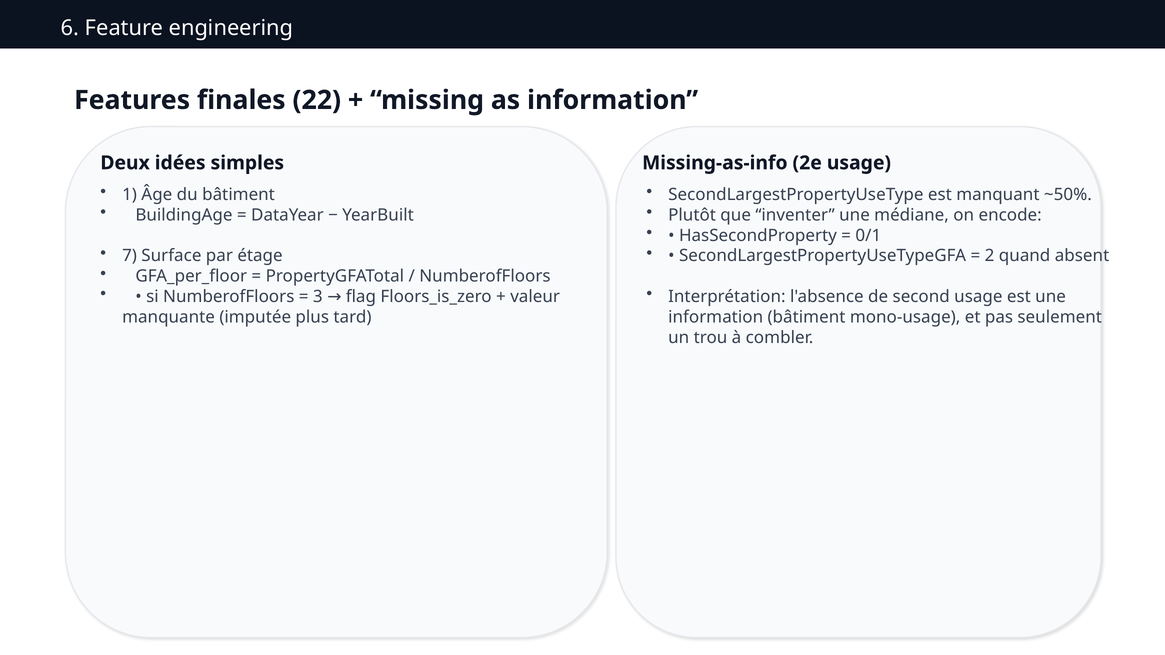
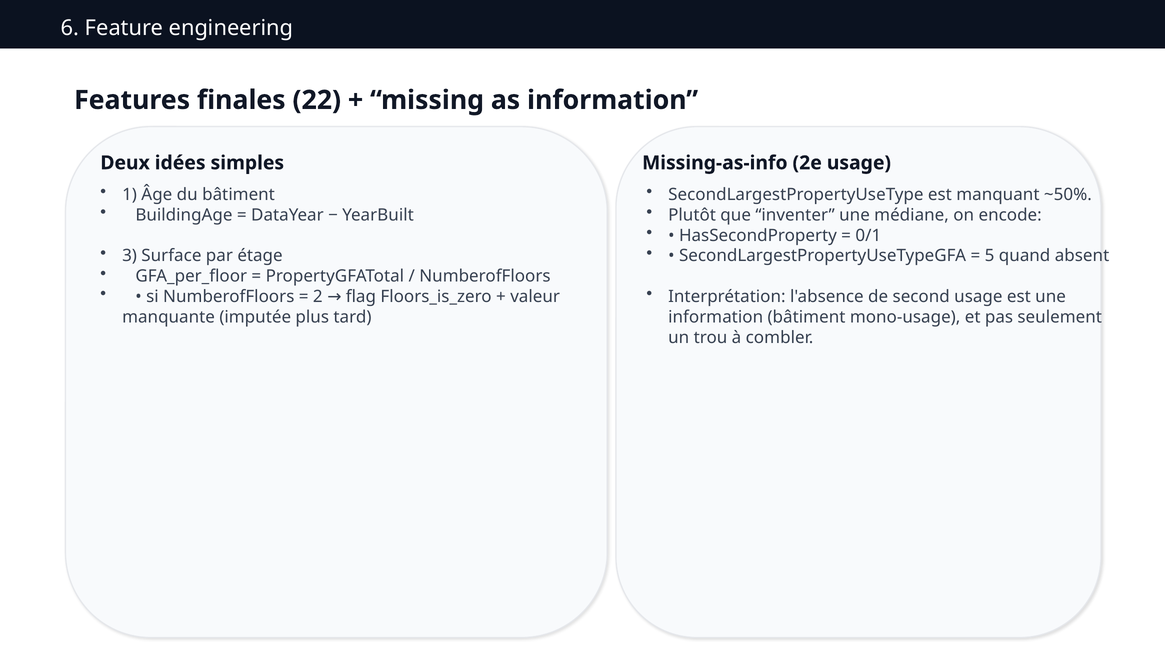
7: 7 -> 3
2: 2 -> 5
3: 3 -> 2
